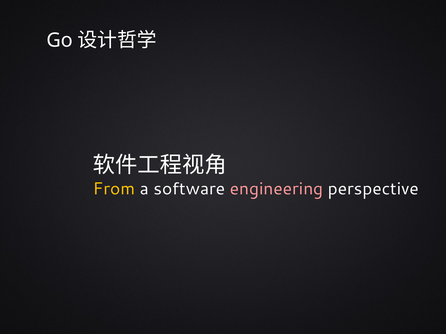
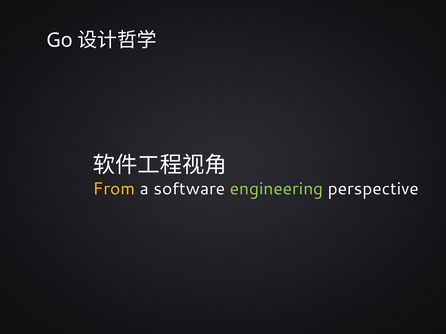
engineering colour: pink -> light green
